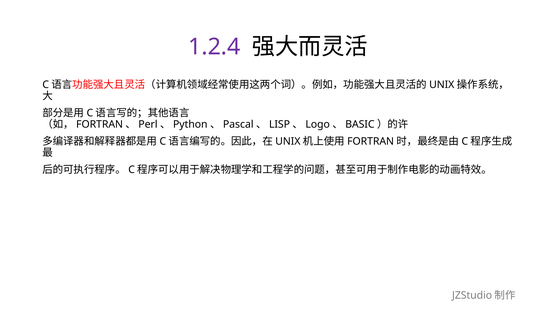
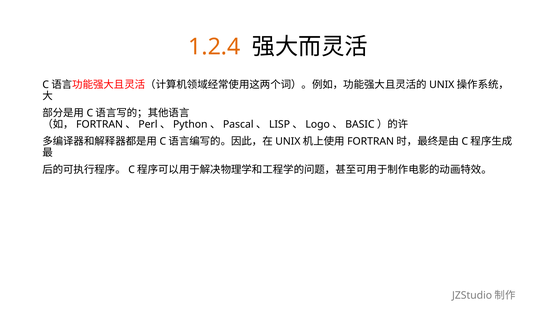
1.2.4 colour: purple -> orange
